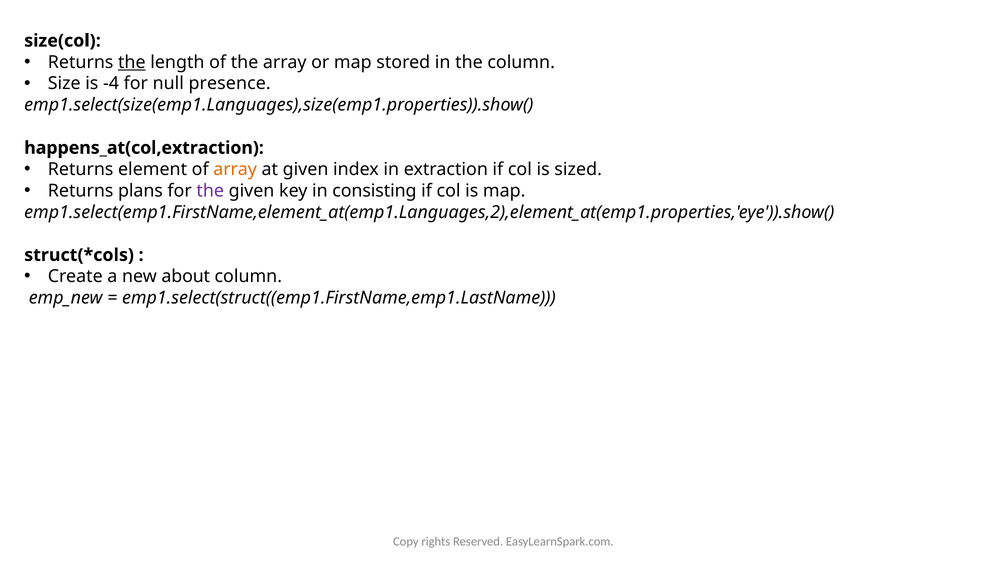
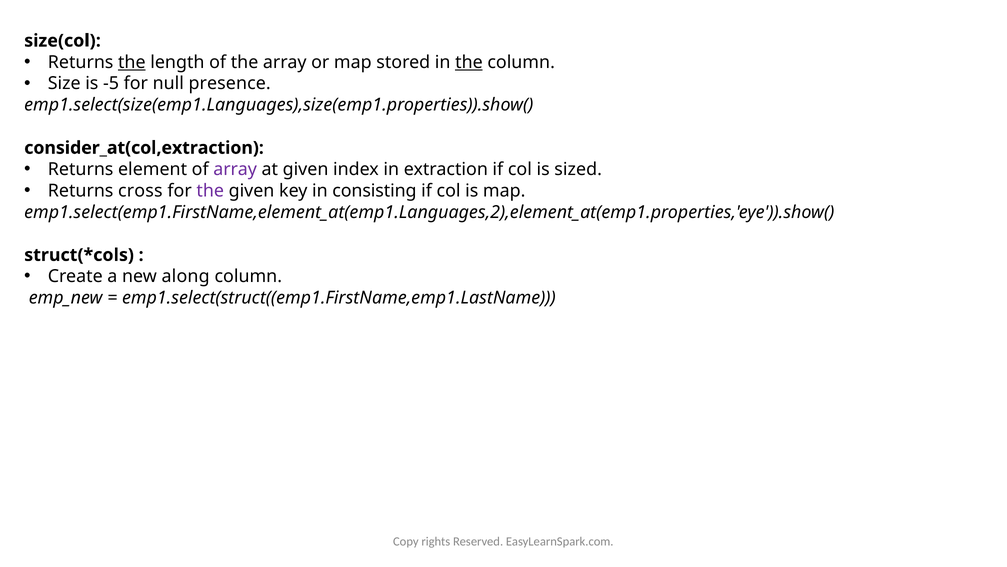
the at (469, 62) underline: none -> present
-4: -4 -> -5
happens_at(col,extraction: happens_at(col,extraction -> consider_at(col,extraction
array at (235, 169) colour: orange -> purple
plans: plans -> cross
about: about -> along
